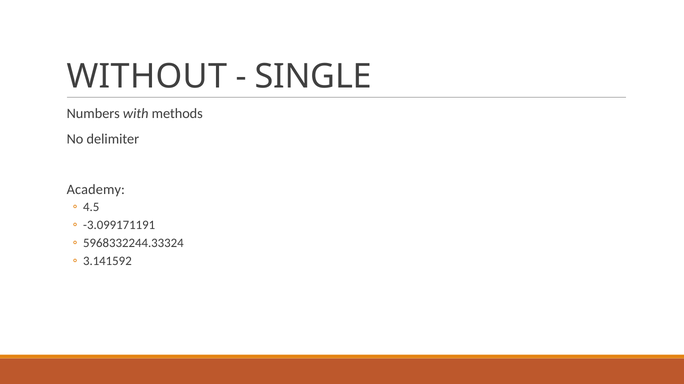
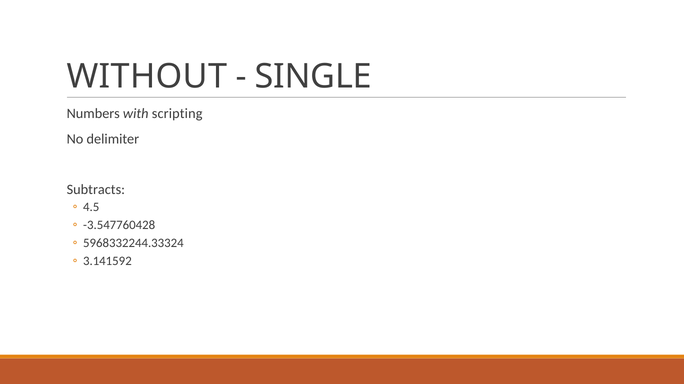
methods: methods -> scripting
Academy: Academy -> Subtracts
-3.099171191: -3.099171191 -> -3.547760428
